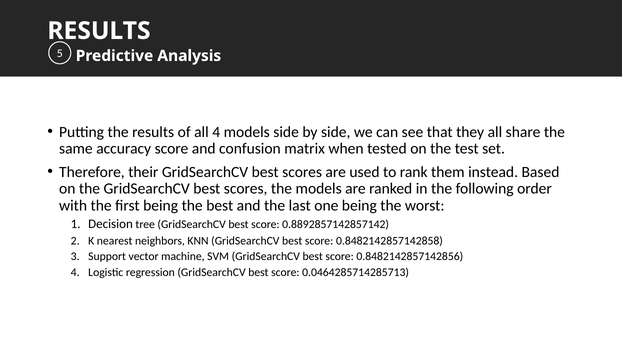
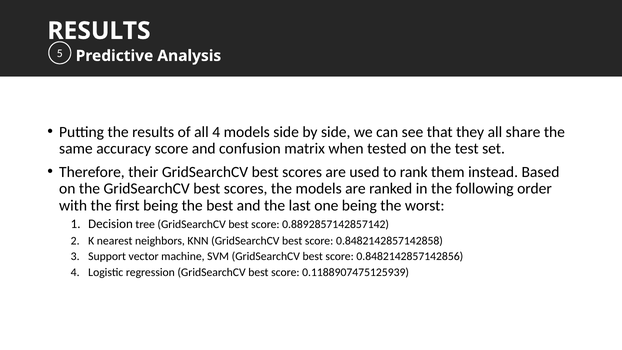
0.0464285714285713: 0.0464285714285713 -> 0.1188907475125939
